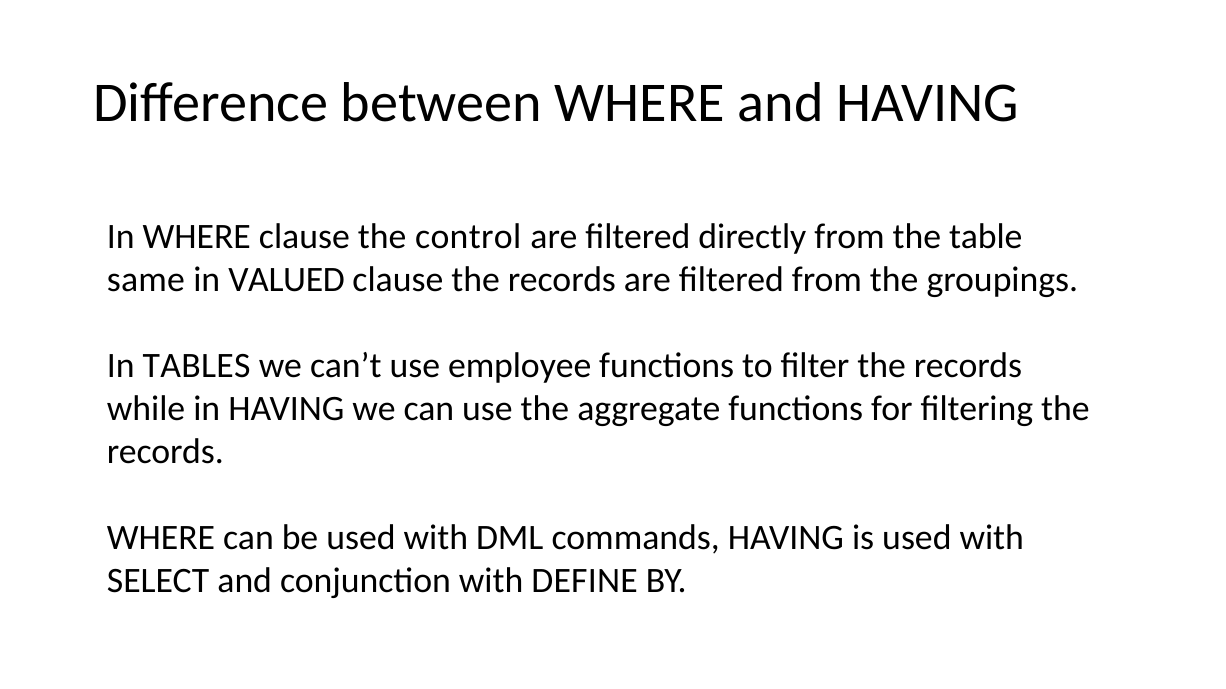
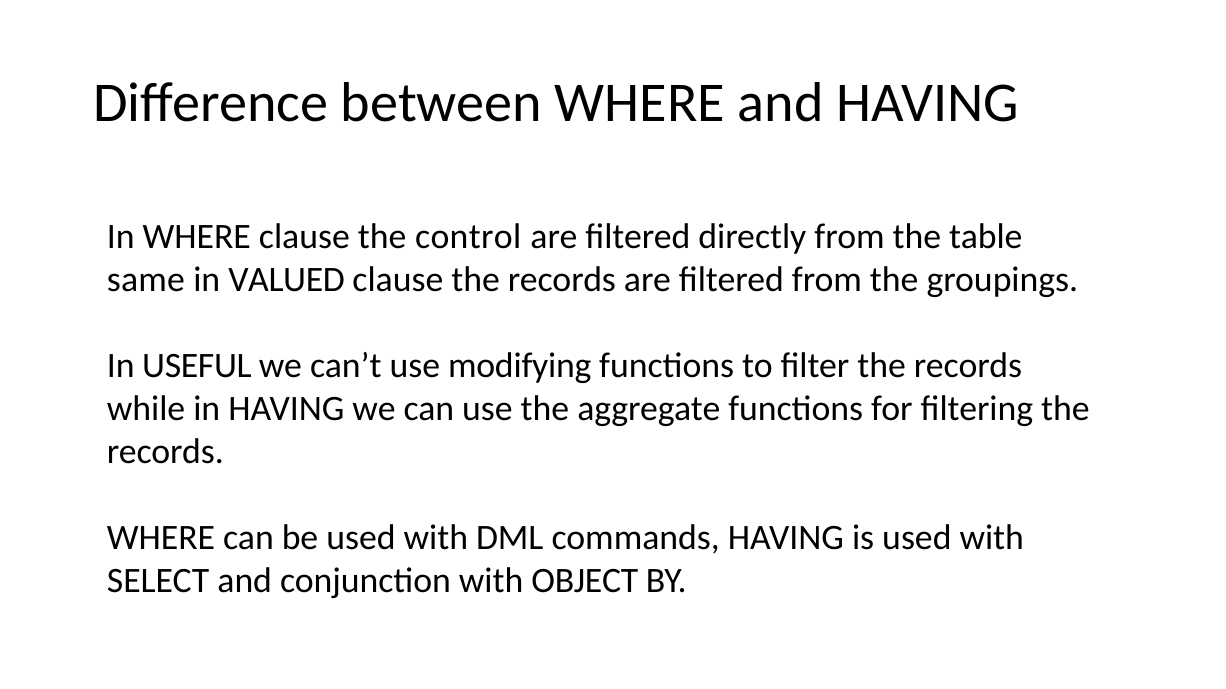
TABLES: TABLES -> USEFUL
employee: employee -> modifying
DEFINE: DEFINE -> OBJECT
